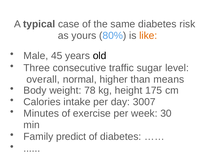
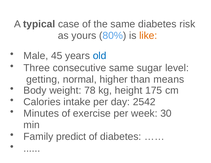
old colour: black -> blue
consecutive traffic: traffic -> same
overall: overall -> getting
3007: 3007 -> 2542
